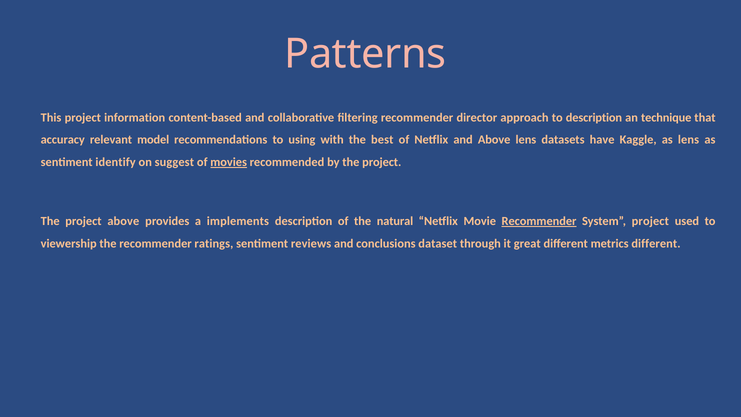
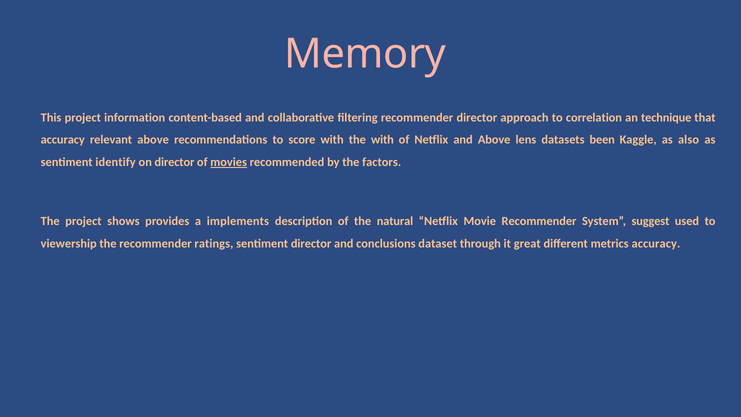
Patterns: Patterns -> Memory
to description: description -> correlation
relevant model: model -> above
using: using -> score
the best: best -> with
have: have -> been
as lens: lens -> also
on suggest: suggest -> director
by the project: project -> factors
project above: above -> shows
Recommender at (539, 221) underline: present -> none
System project: project -> suggest
sentiment reviews: reviews -> director
metrics different: different -> accuracy
